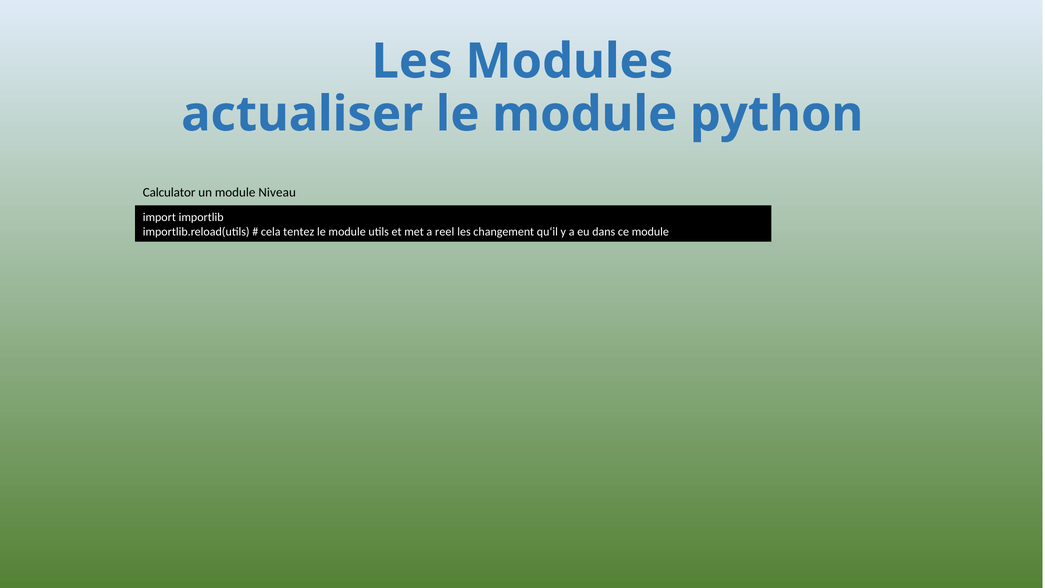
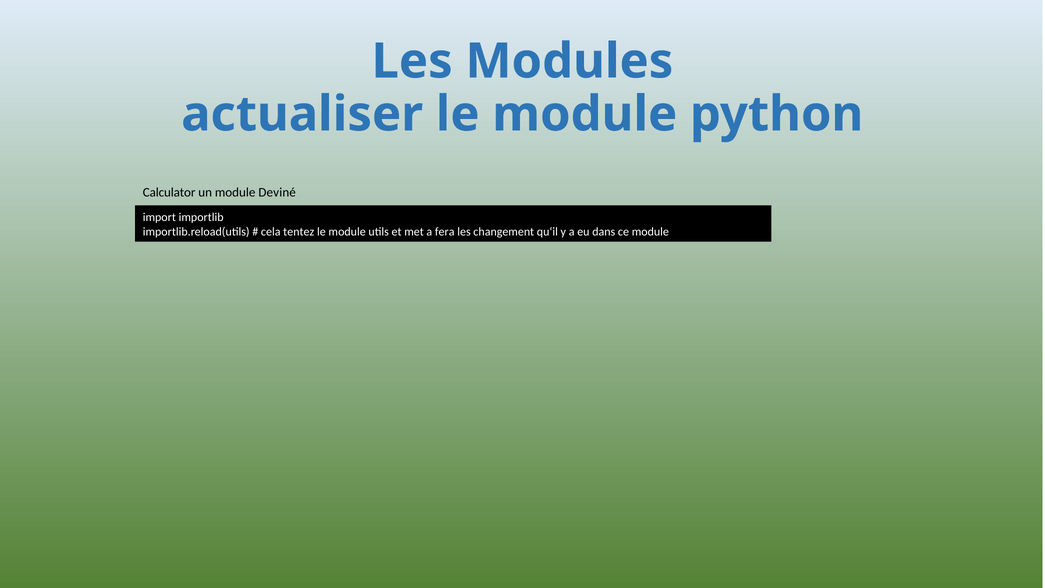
Niveau: Niveau -> Deviné
reel: reel -> fera
